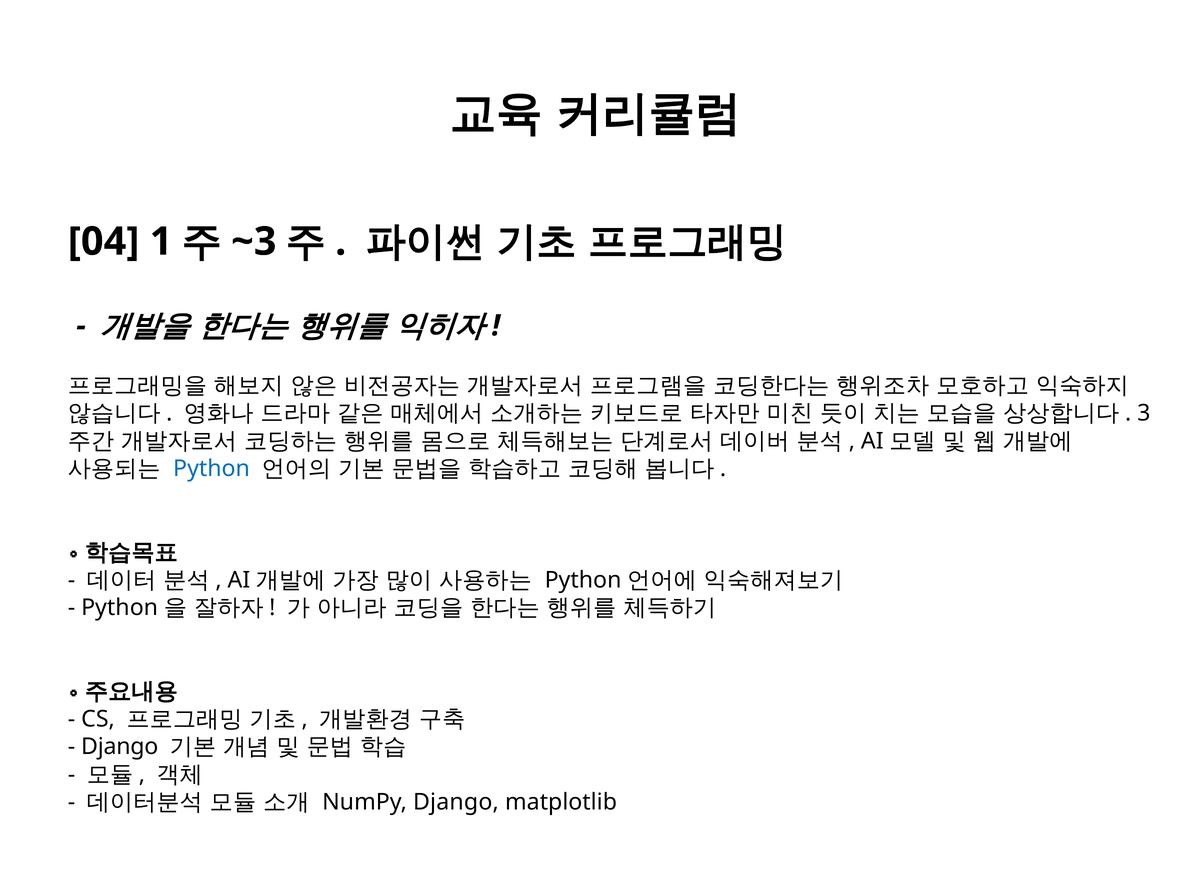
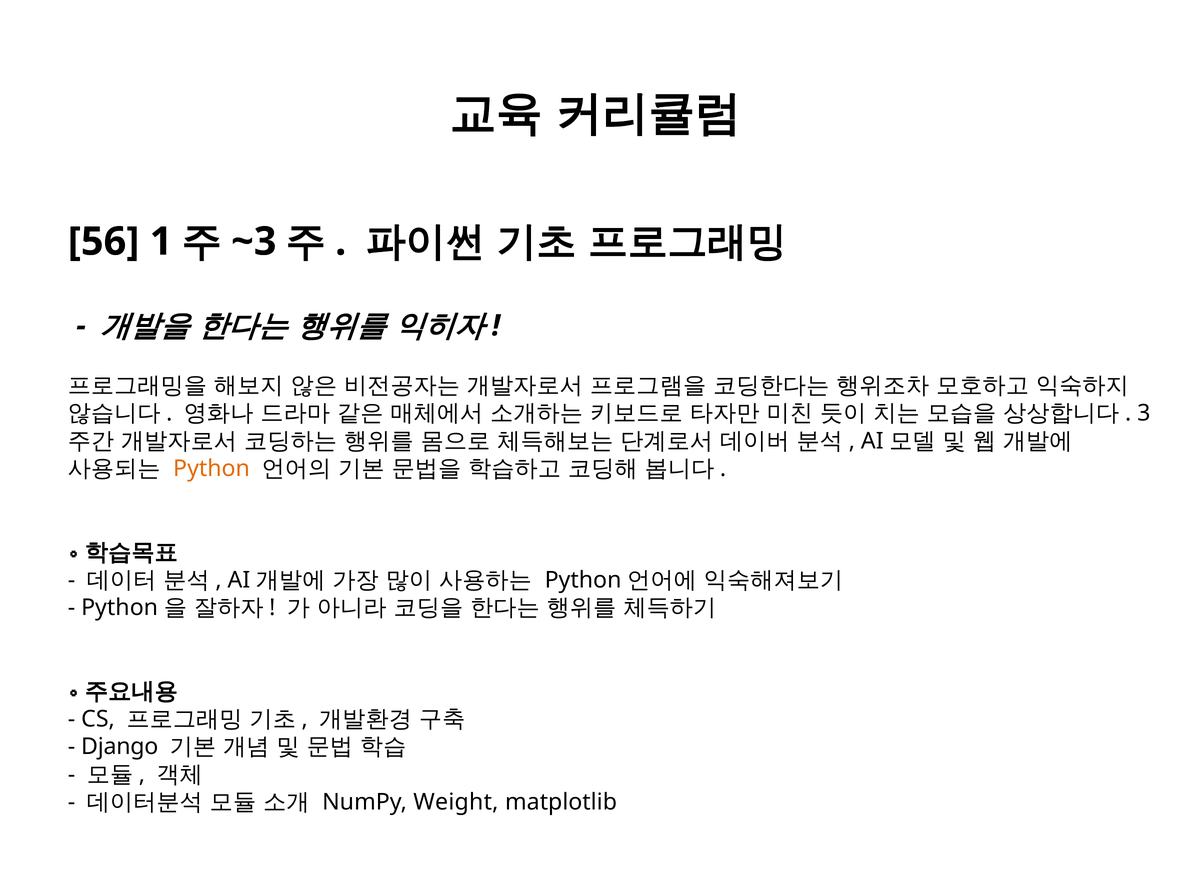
04: 04 -> 56
Python colour: blue -> orange
NumPy Django: Django -> Weight
